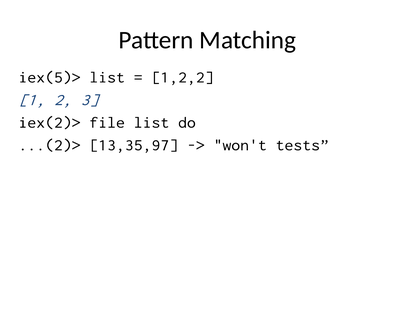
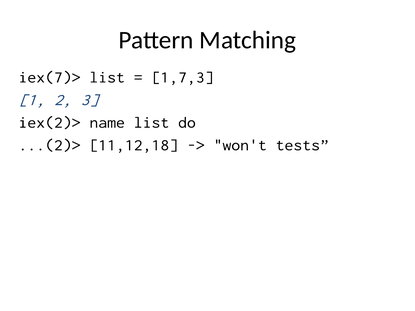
iex(5)>: iex(5)> -> iex(7)>
1,2,2: 1,2,2 -> 1,7,3
file: file -> name
13,35,97: 13,35,97 -> 11,12,18
